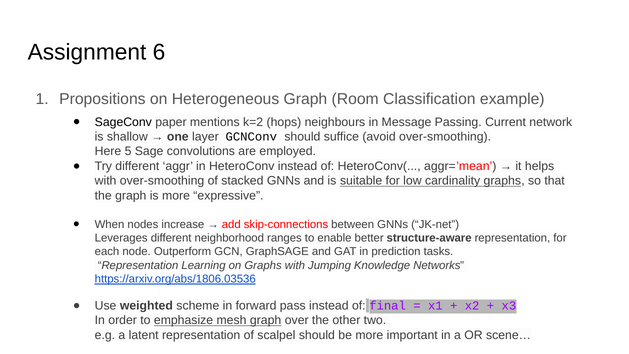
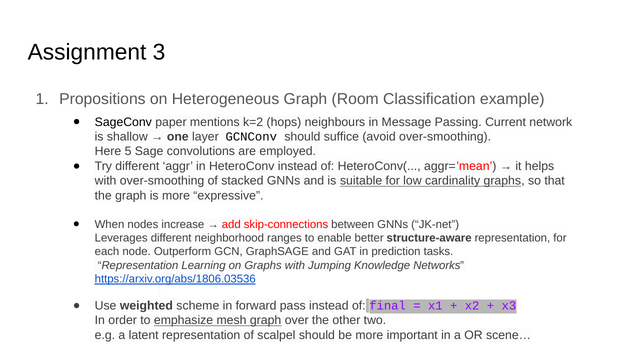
6: 6 -> 3
